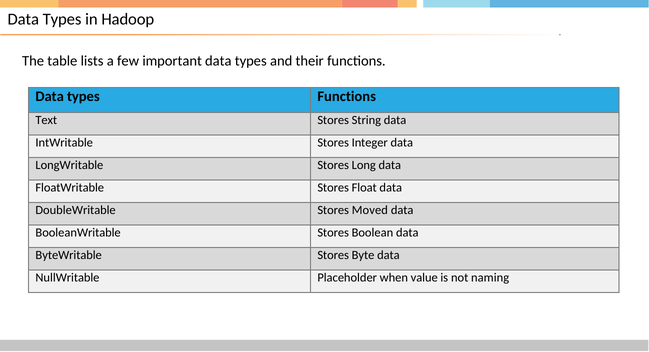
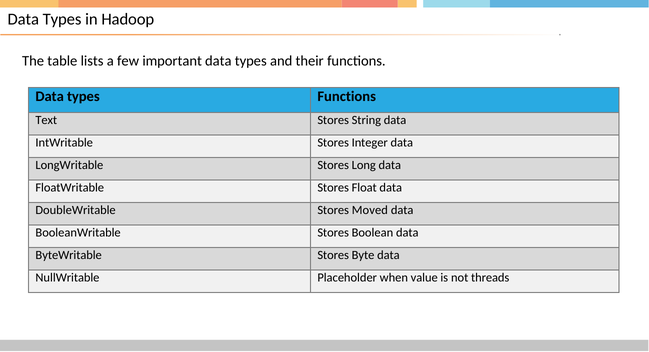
naming: naming -> threads
